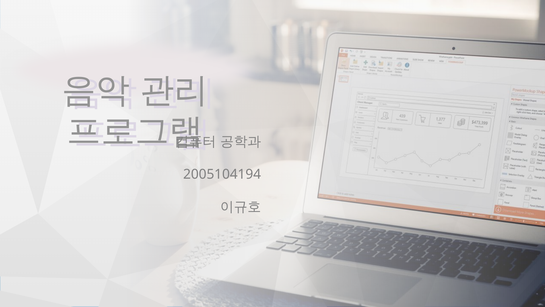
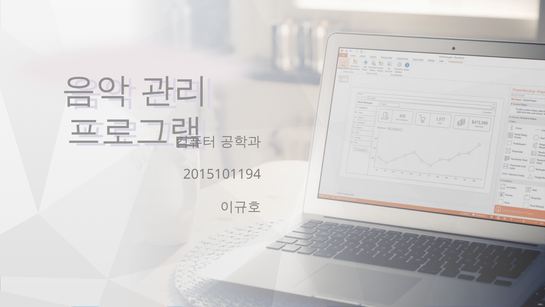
2005104194: 2005104194 -> 2015101194
